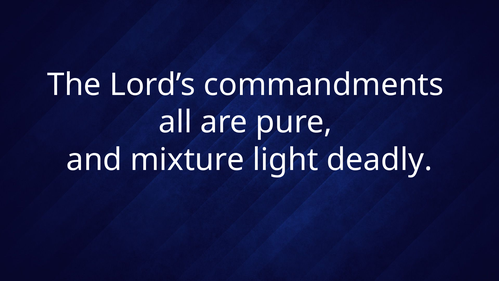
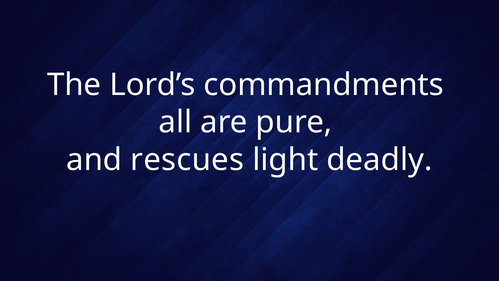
mixture: mixture -> rescues
